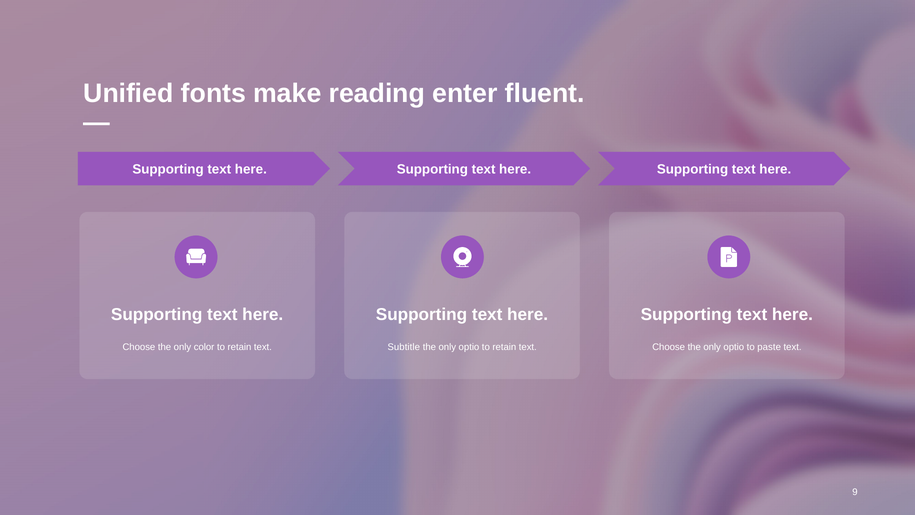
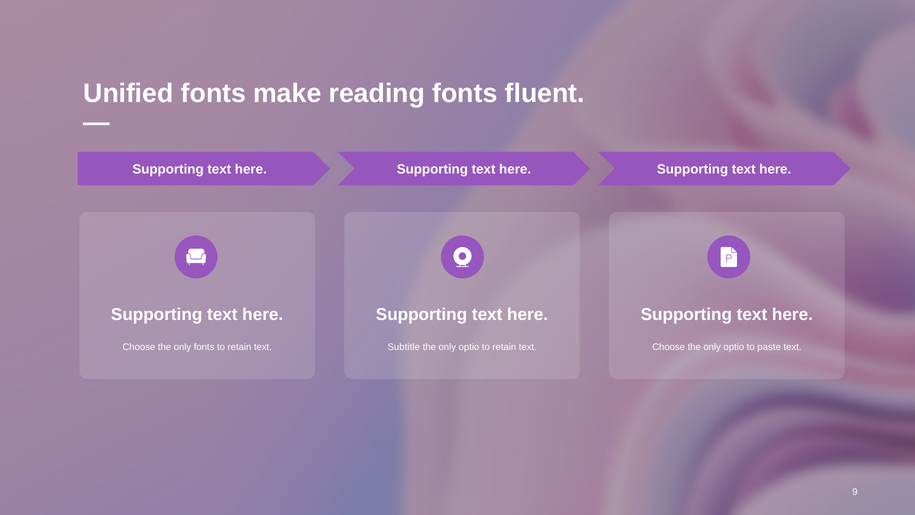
reading enter: enter -> fonts
only color: color -> fonts
